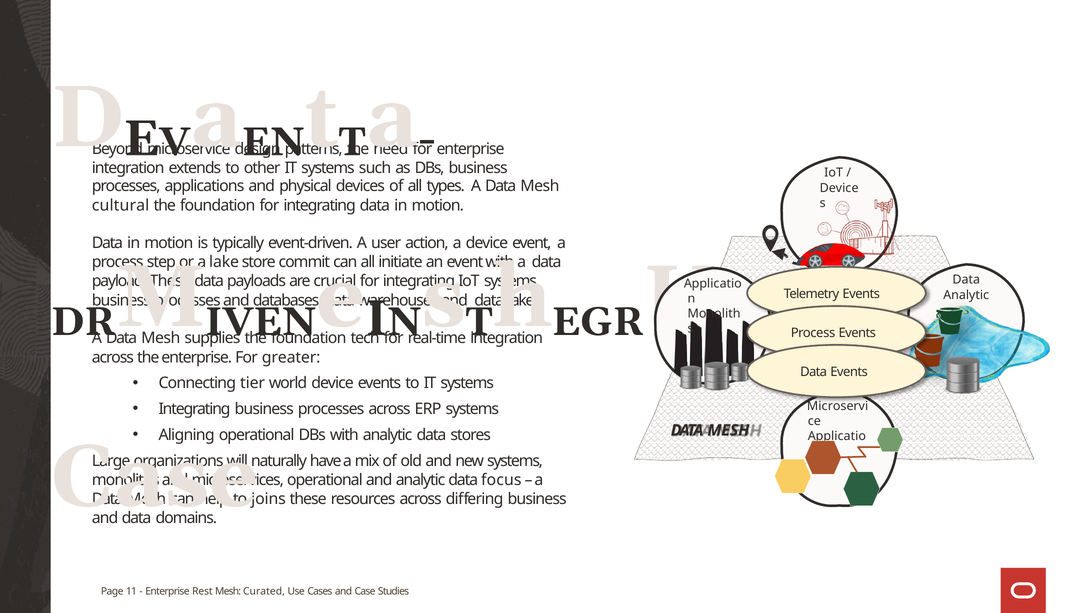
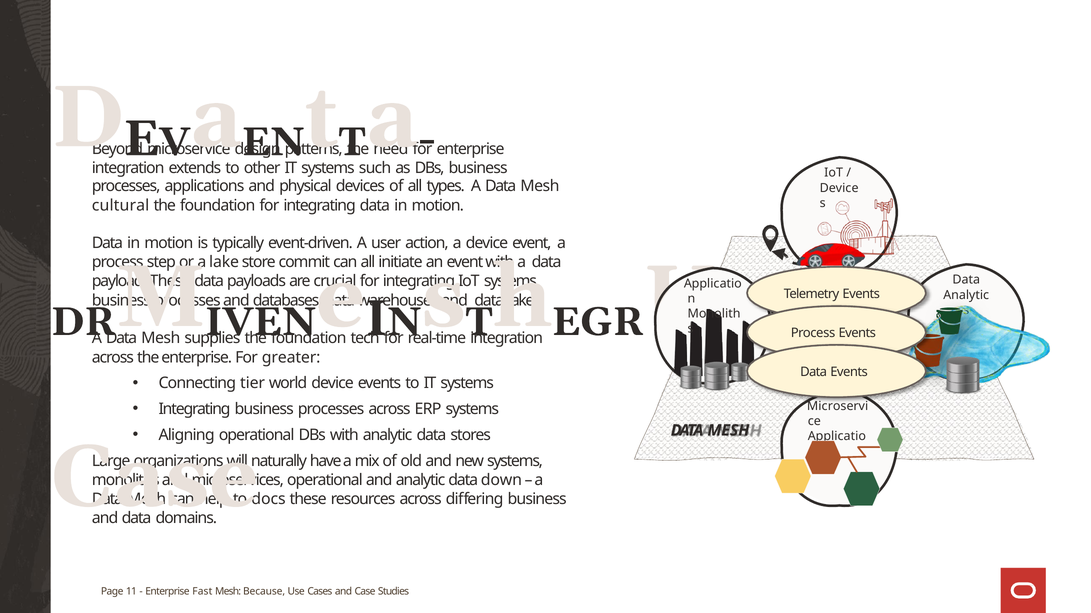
focus: focus -> down
joins: joins -> docs
Rest: Rest -> Fast
Curated: Curated -> Because
